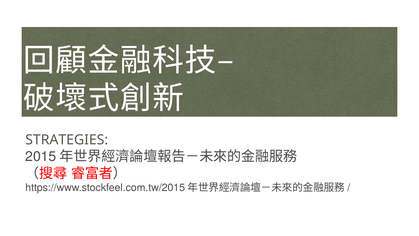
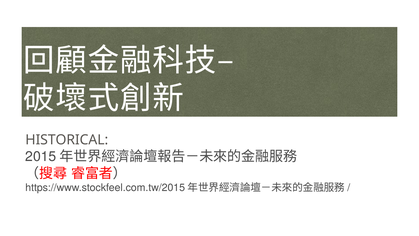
STRATEGIES: STRATEGIES -> HISTORICAL
